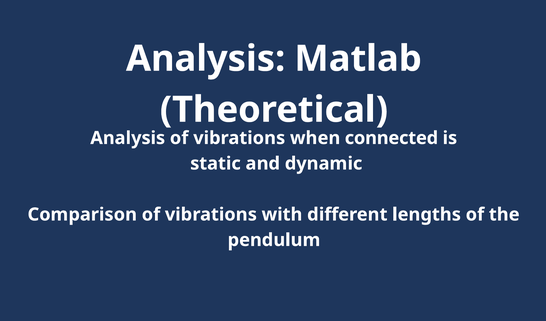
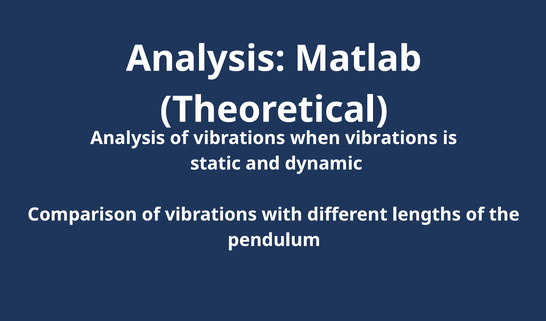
when connected: connected -> vibrations
